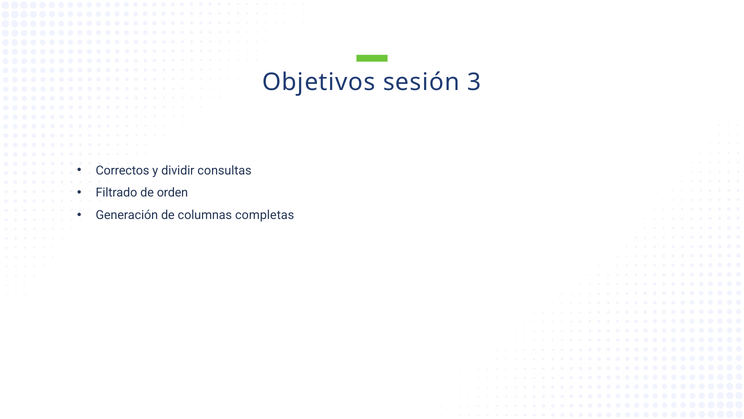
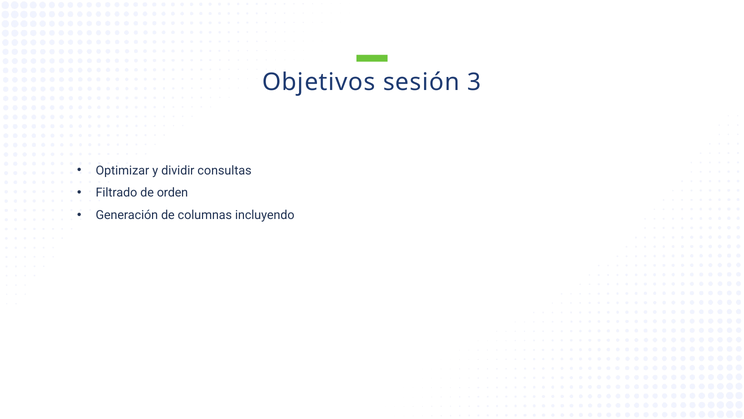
Correctos: Correctos -> Optimizar
completas: completas -> incluyendo
